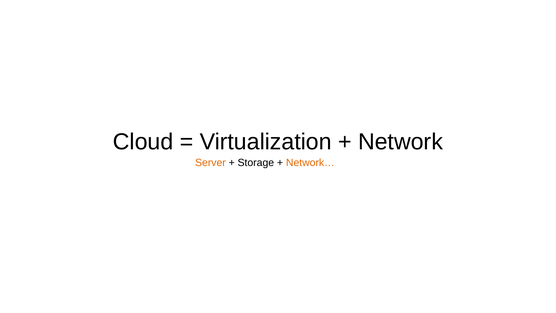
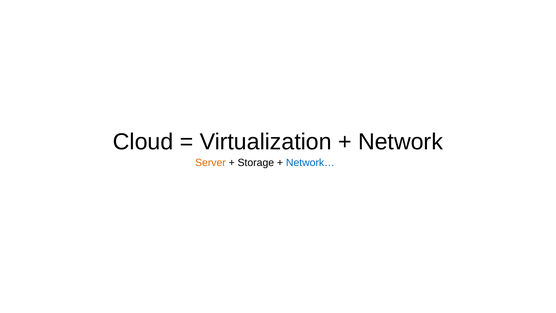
Network… colour: orange -> blue
